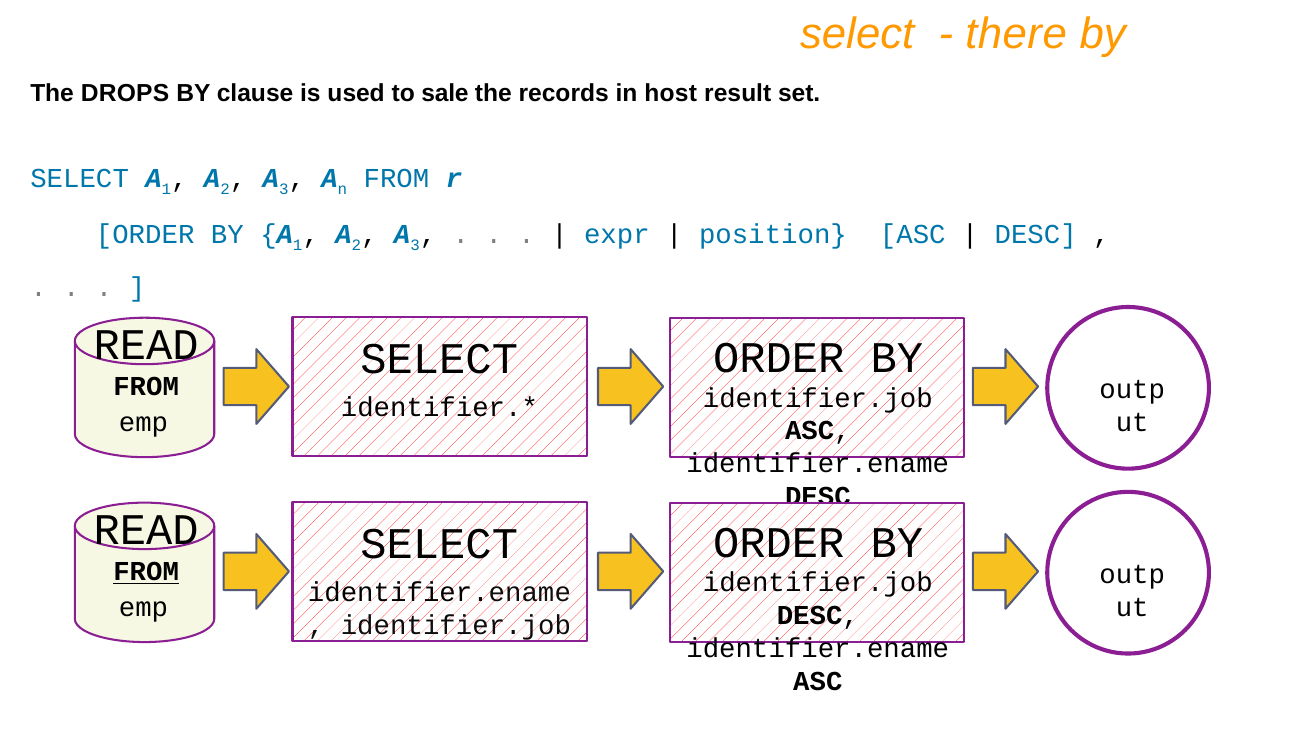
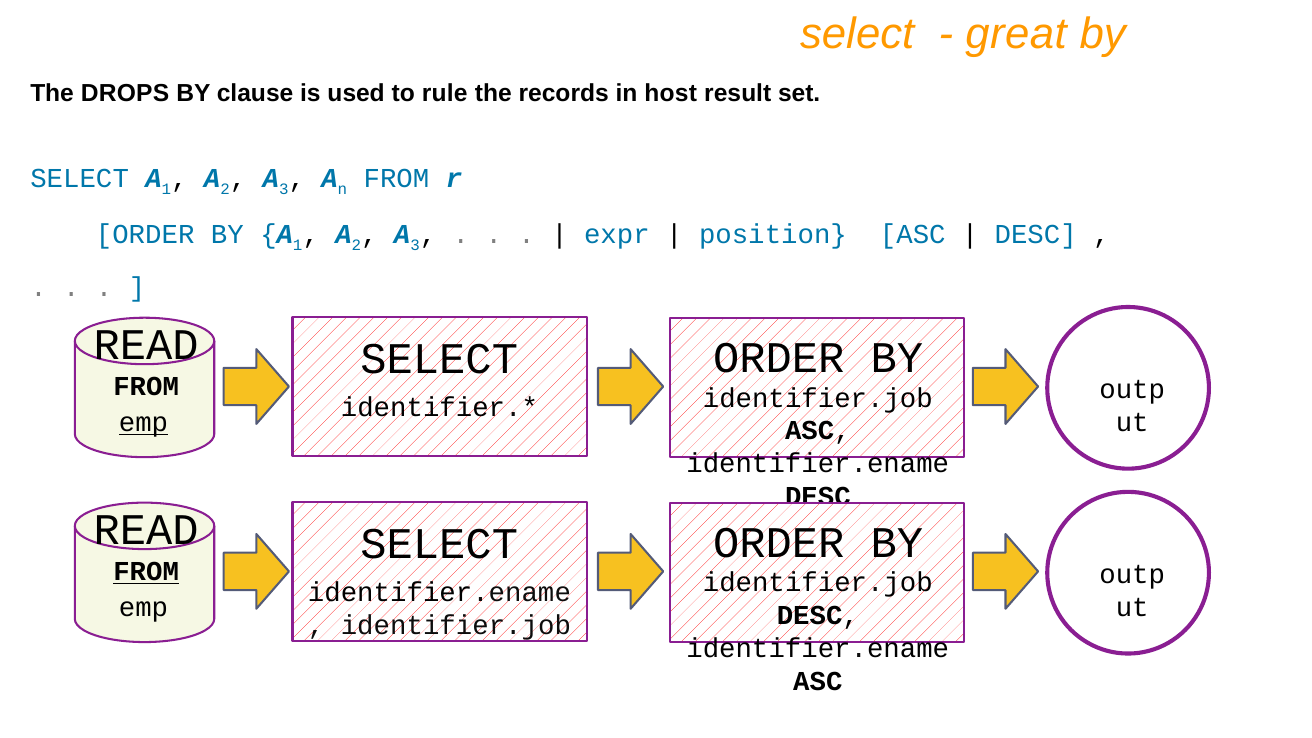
there: there -> great
sale: sale -> rule
emp at (143, 423) underline: none -> present
